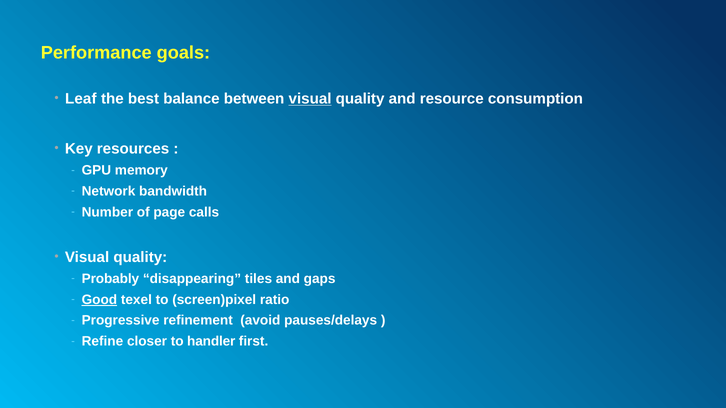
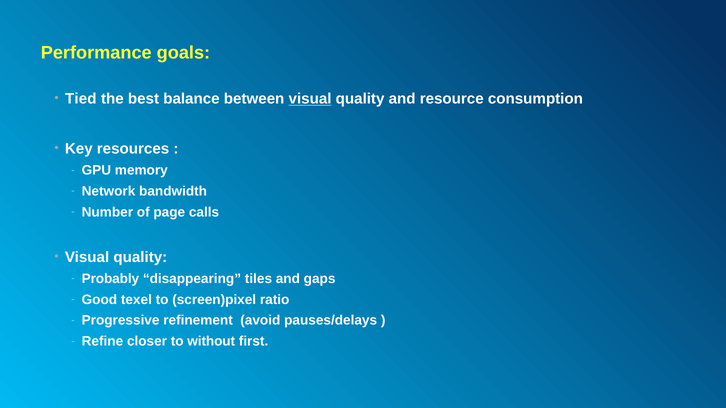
Leaf: Leaf -> Tied
Good underline: present -> none
handler: handler -> without
